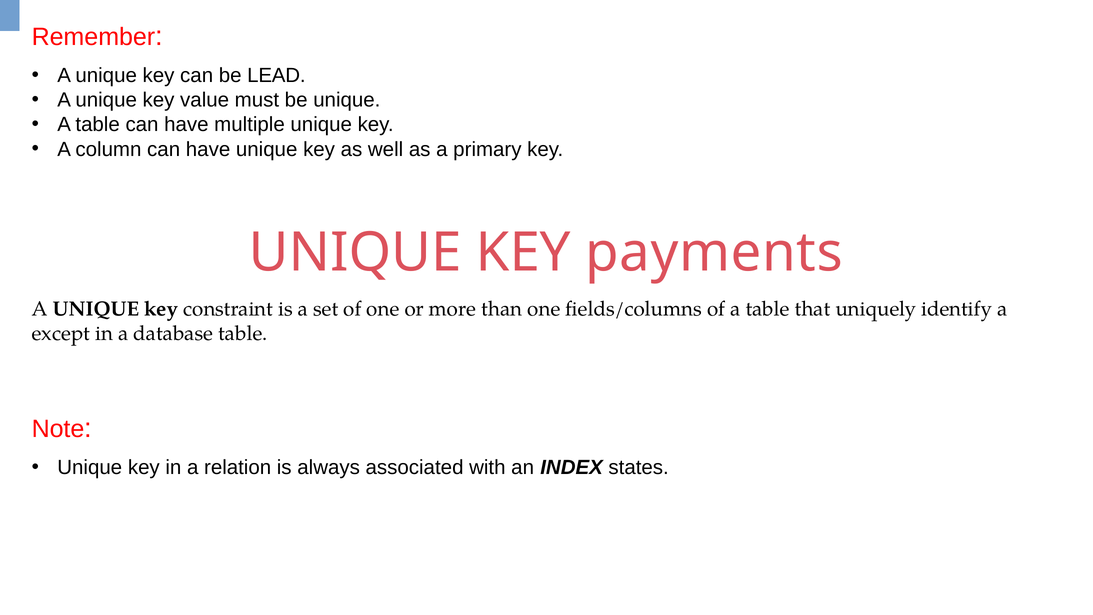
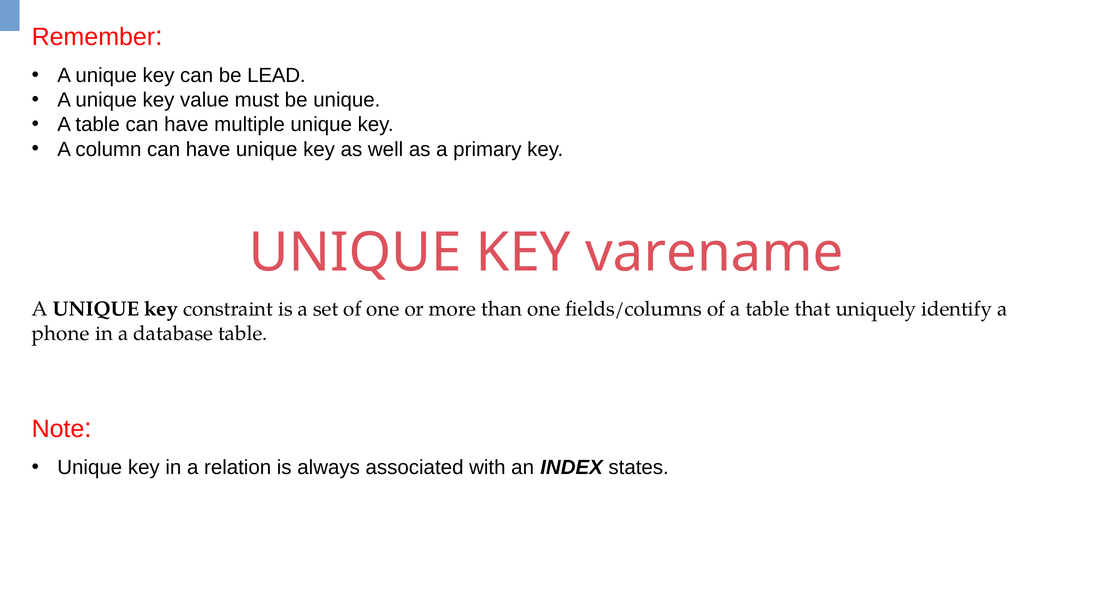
payments: payments -> varename
except: except -> phone
